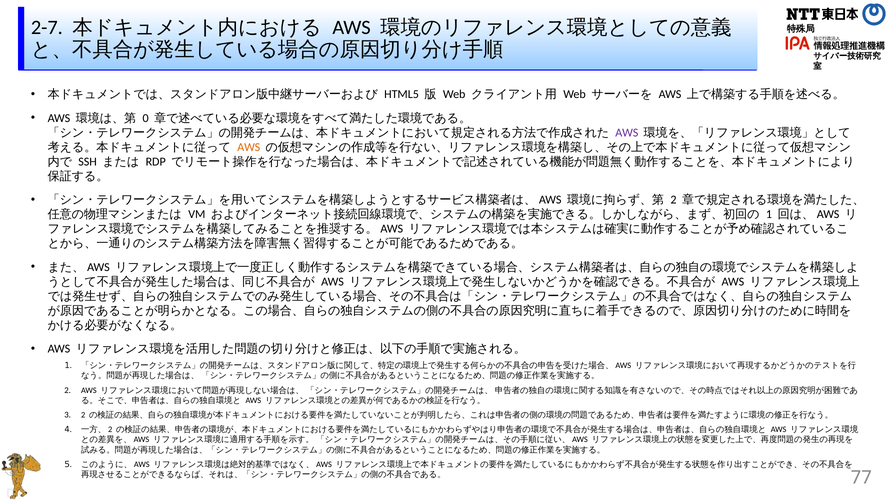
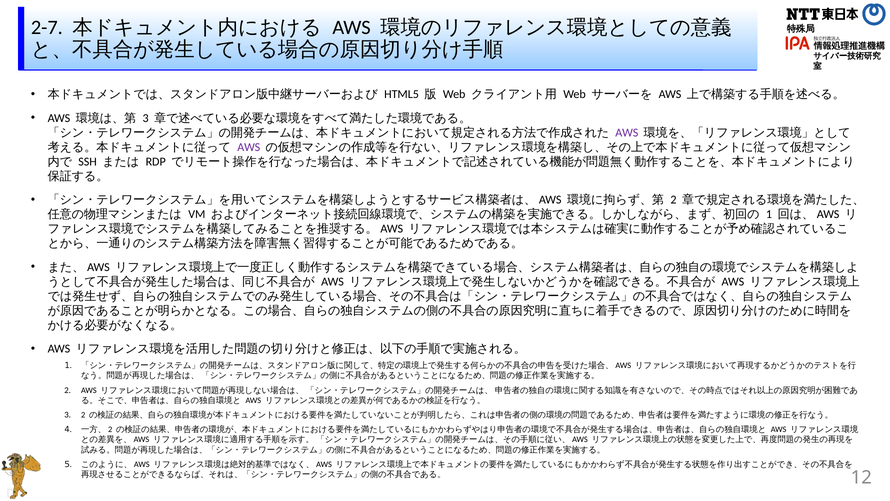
0 at (146, 118): 0 -> 3
AWS at (249, 147) colour: orange -> purple
77: 77 -> 12
